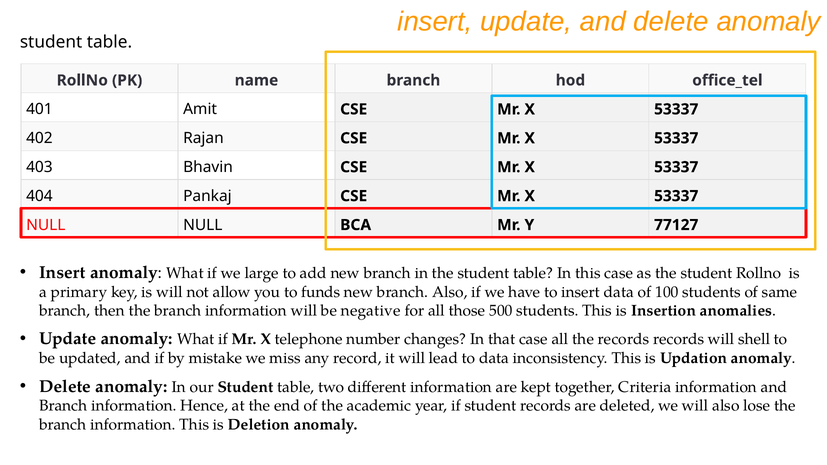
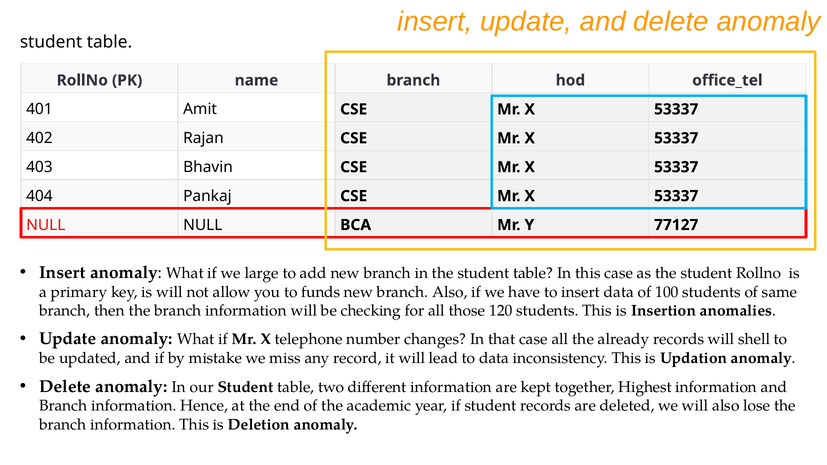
negative: negative -> checking
500: 500 -> 120
the records: records -> already
Criteria: Criteria -> Highest
